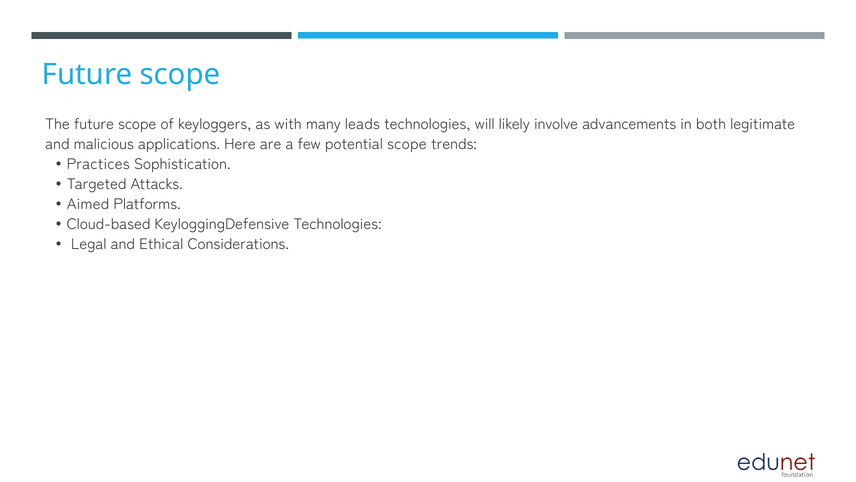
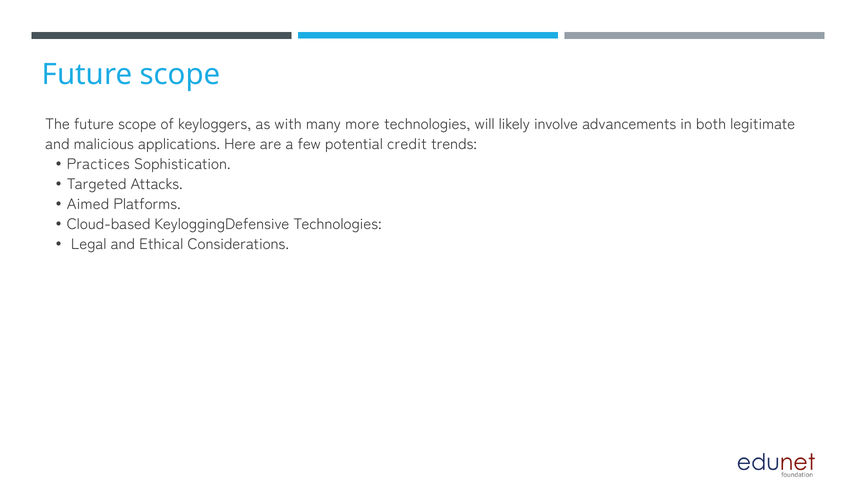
leads: leads -> more
potential scope: scope -> credit
